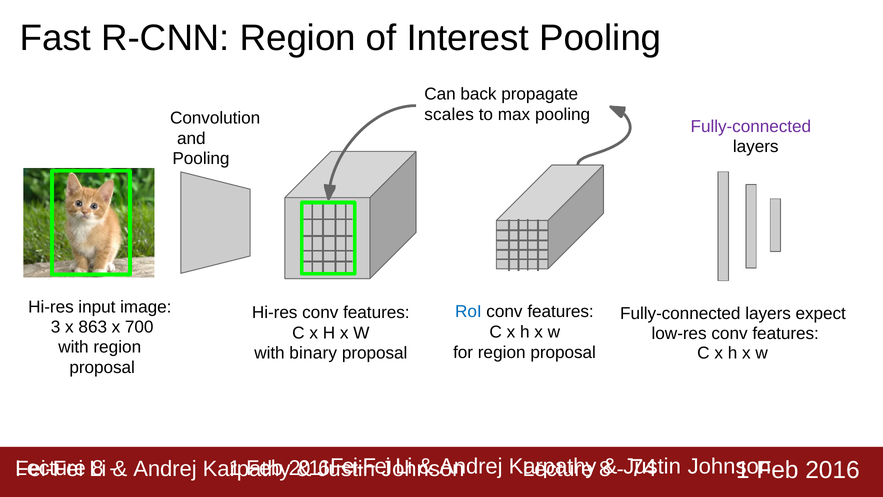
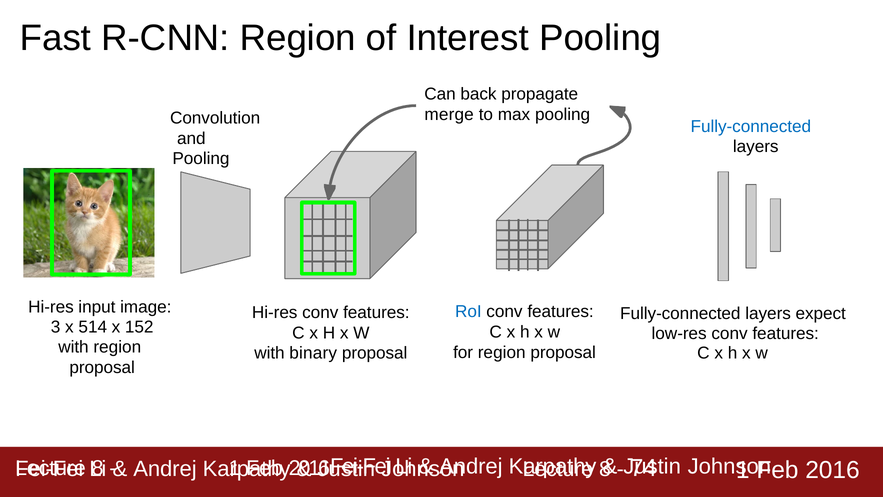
scales: scales -> merge
Fully-connected at (751, 126) colour: purple -> blue
863: 863 -> 514
700: 700 -> 152
